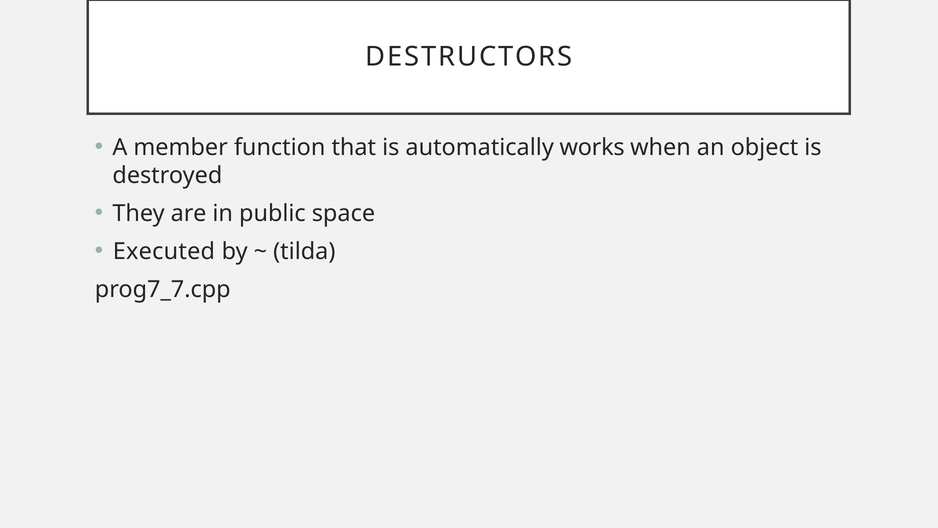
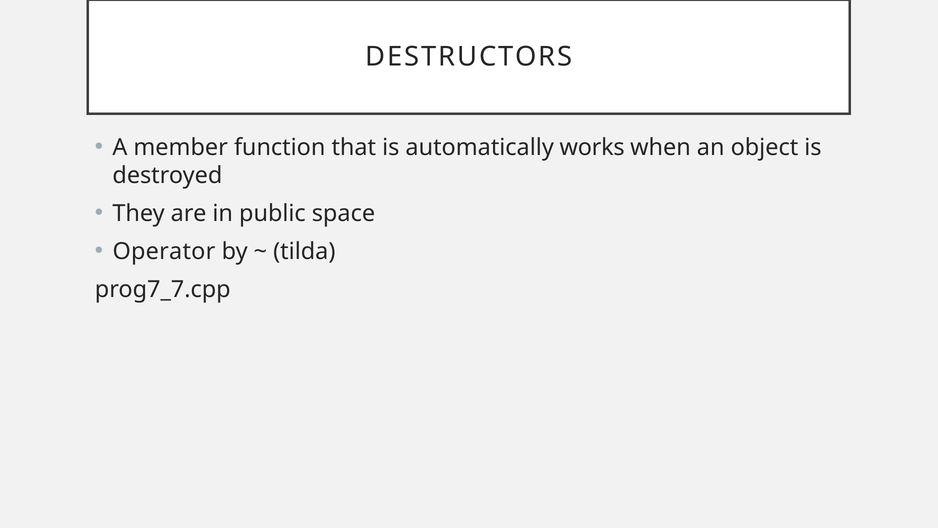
Executed: Executed -> Operator
